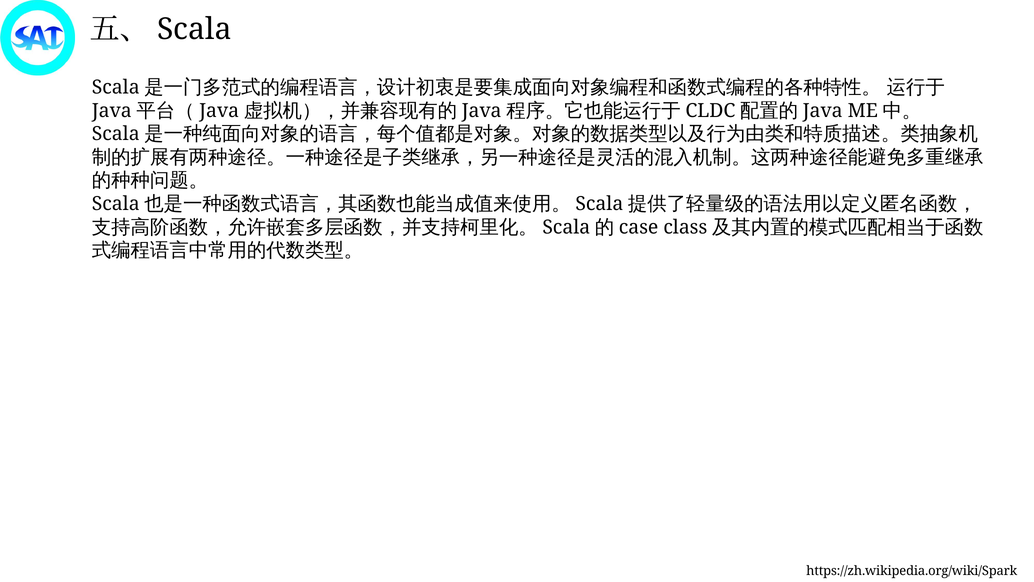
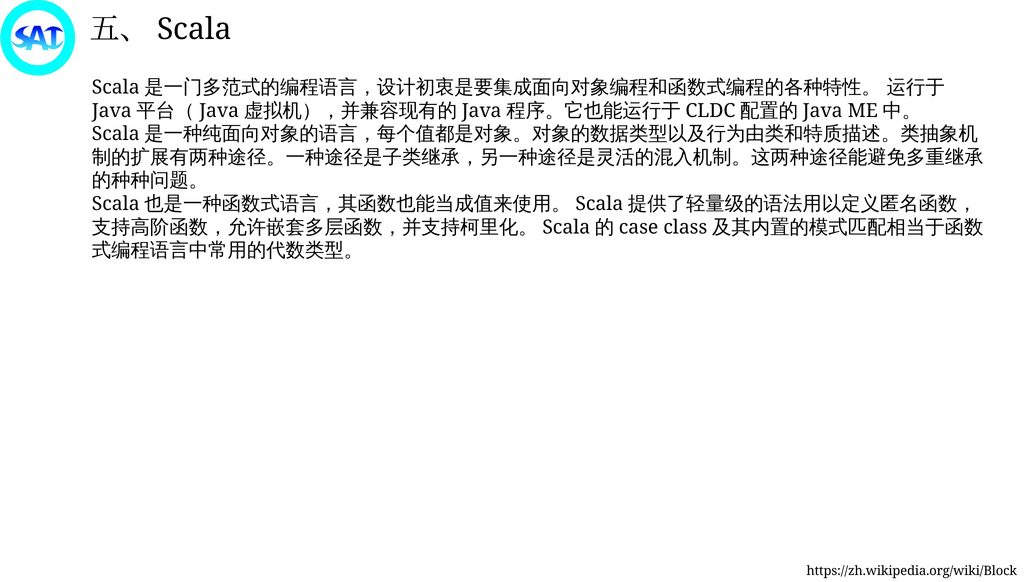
https://zh.wikipedia.org/wiki/Spark: https://zh.wikipedia.org/wiki/Spark -> https://zh.wikipedia.org/wiki/Block
